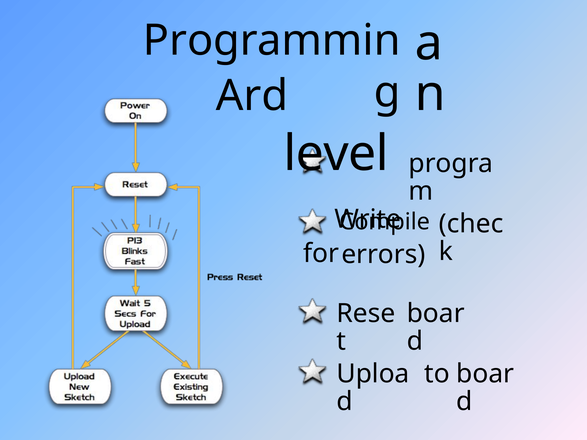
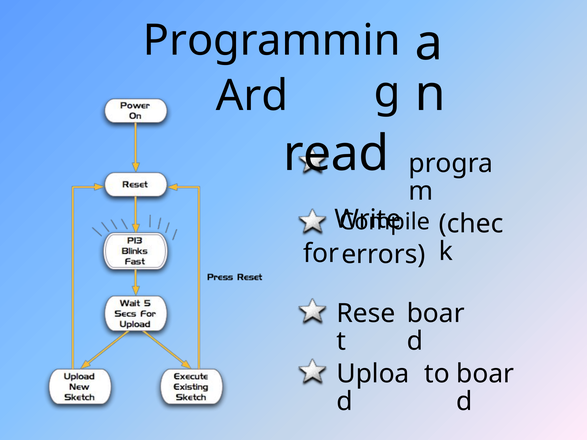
level: level -> read
